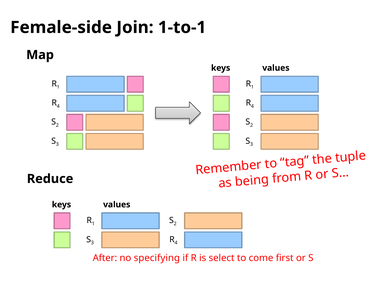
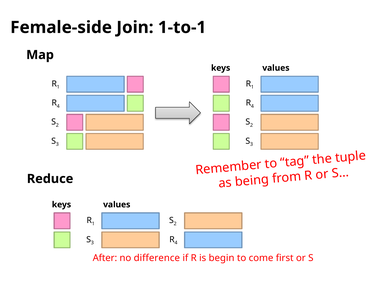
specifying: specifying -> difference
select: select -> begin
